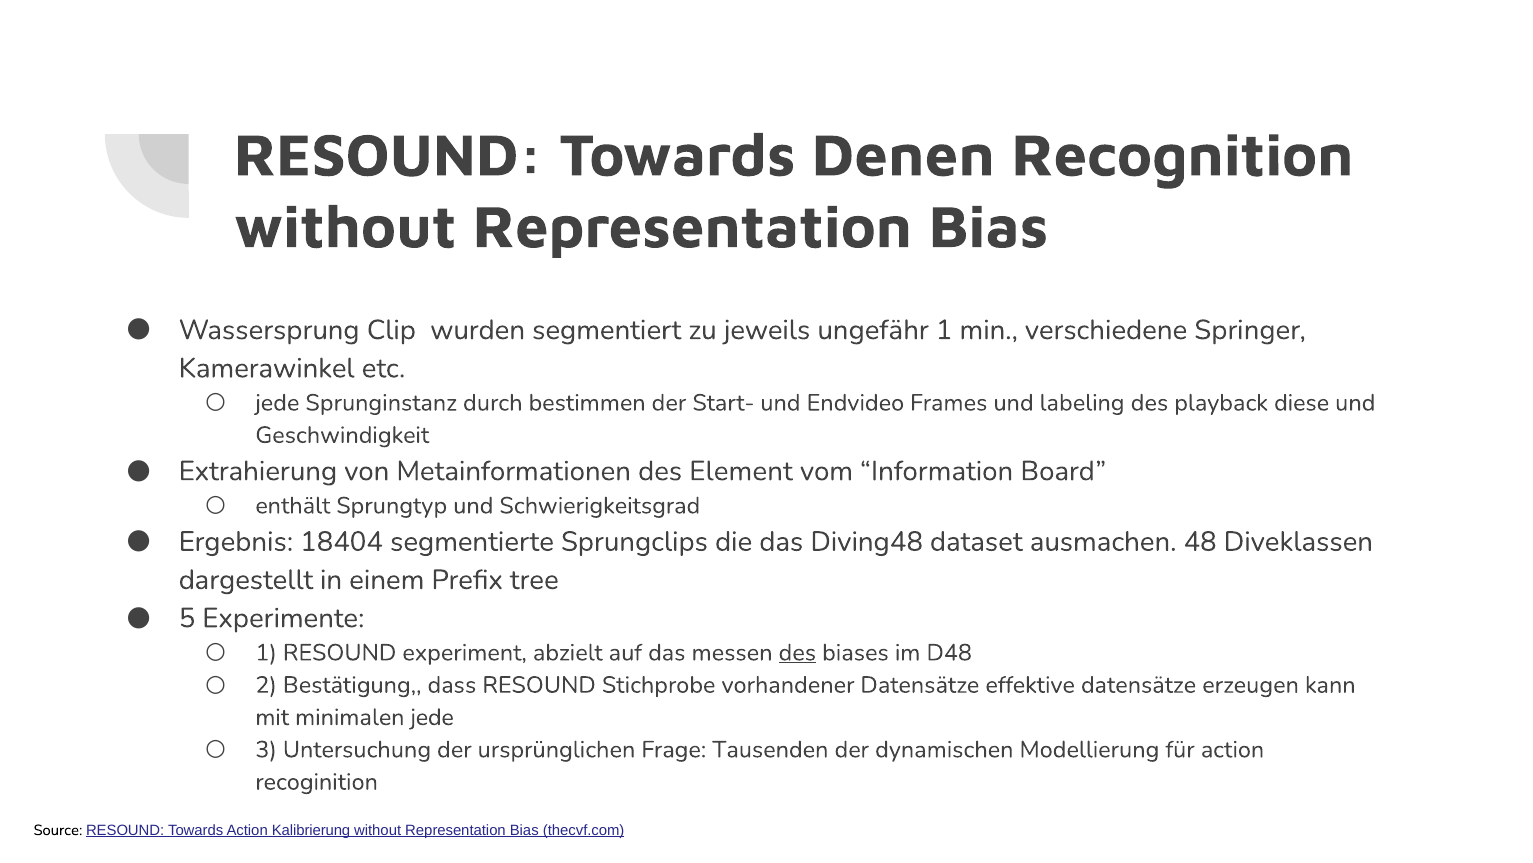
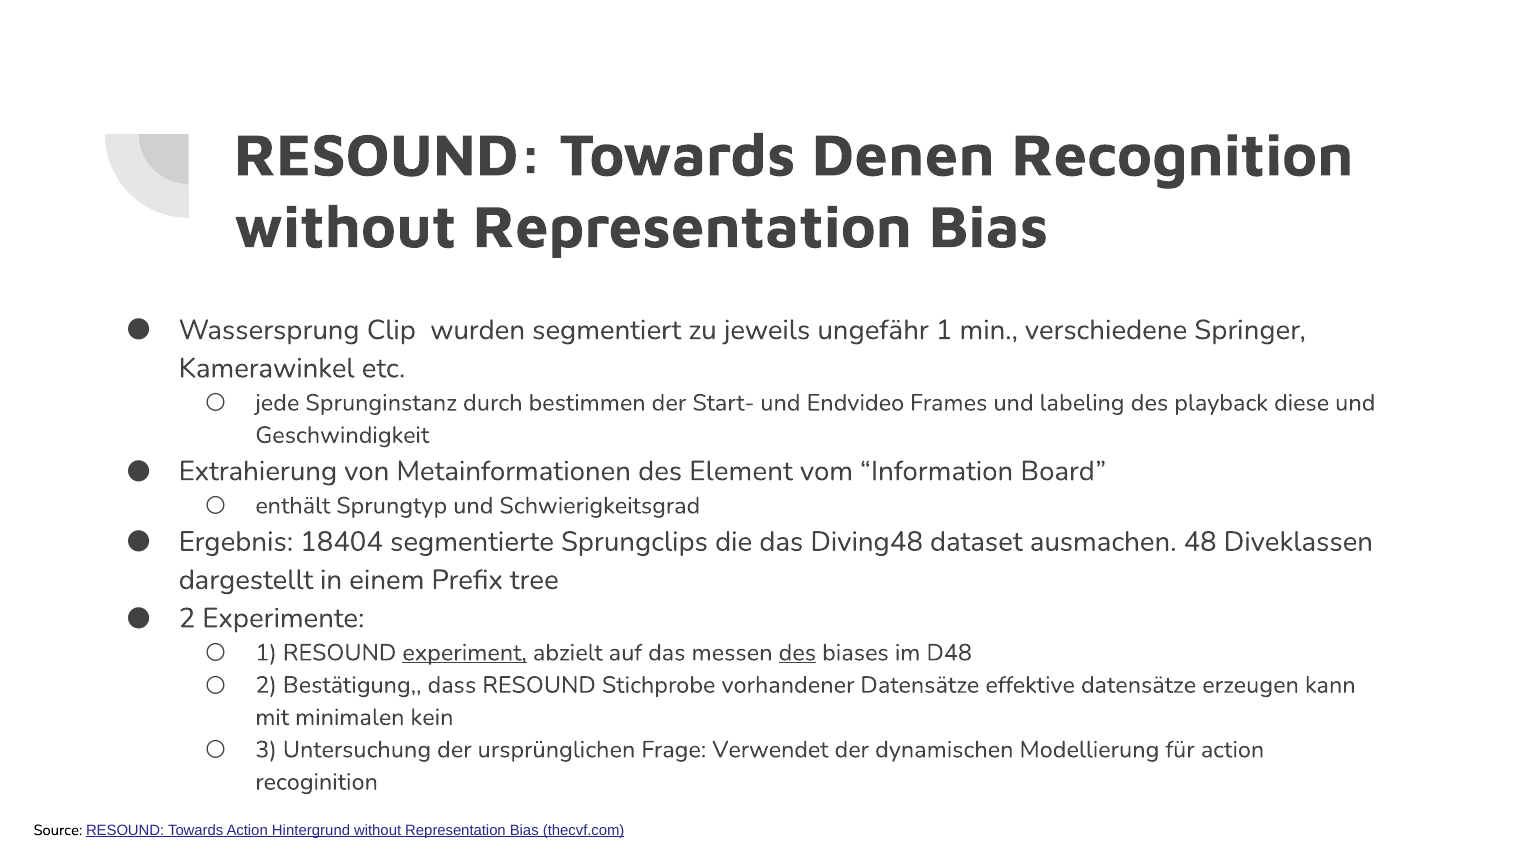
5 at (187, 618): 5 -> 2
experiment underline: none -> present
minimalen jede: jede -> kein
Tausenden: Tausenden -> Verwendet
Kalibrierung: Kalibrierung -> Hintergrund
